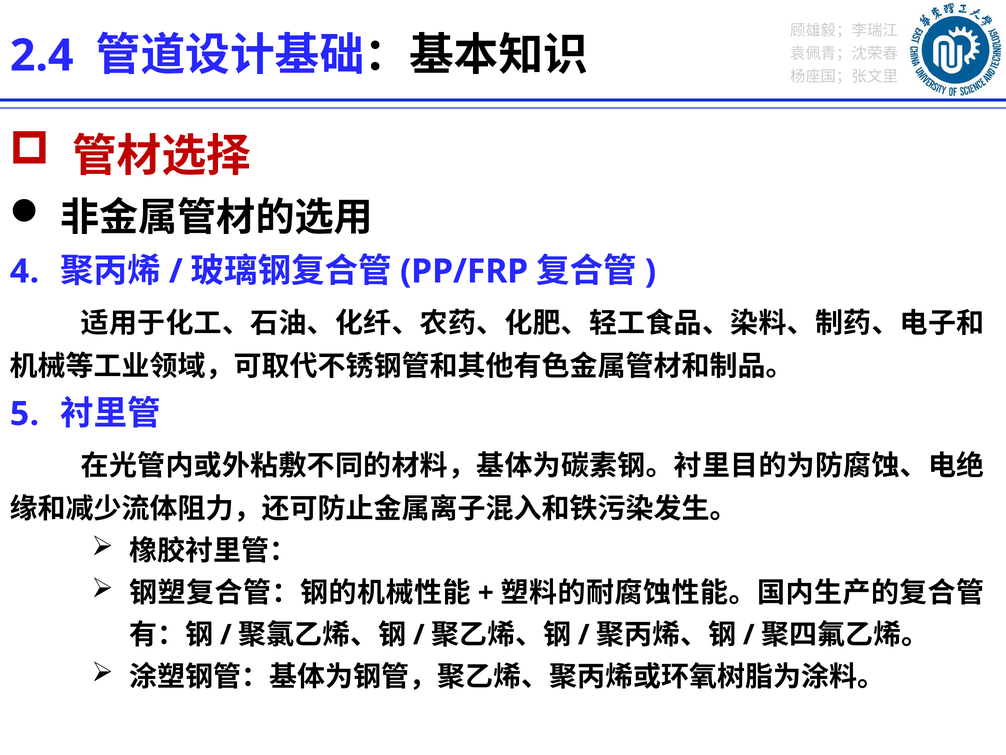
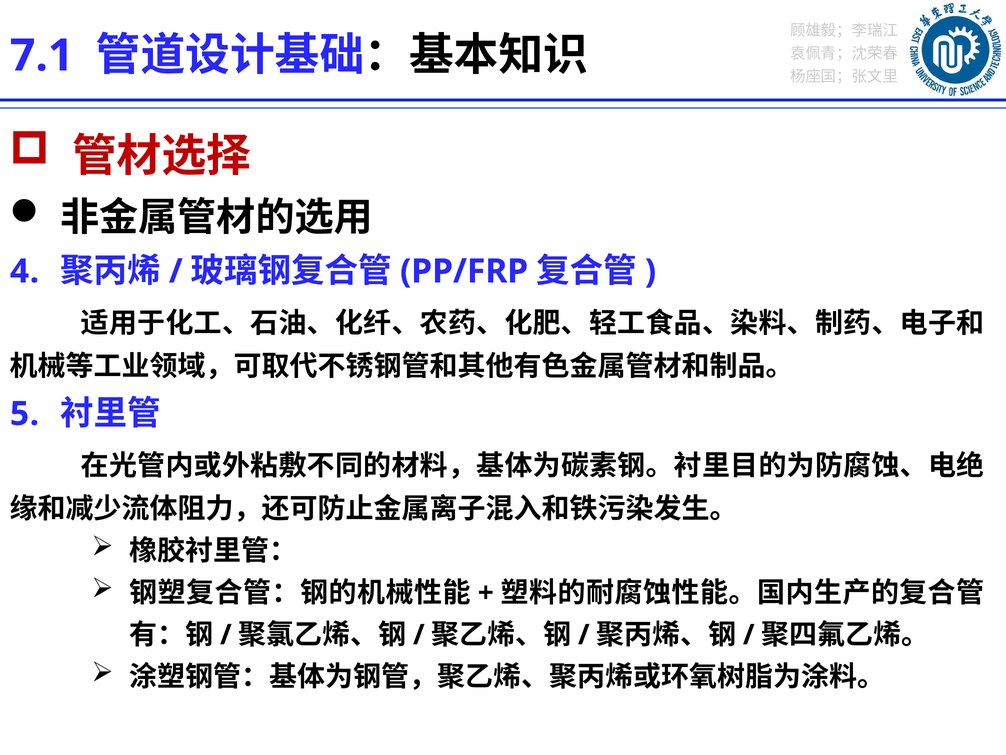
2.4: 2.4 -> 7.1
